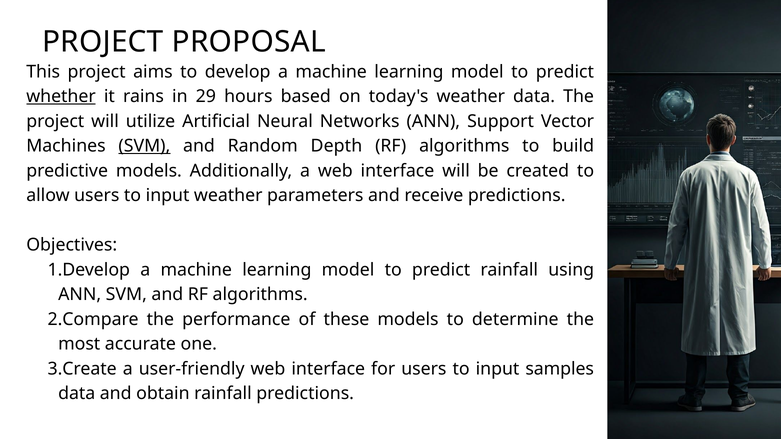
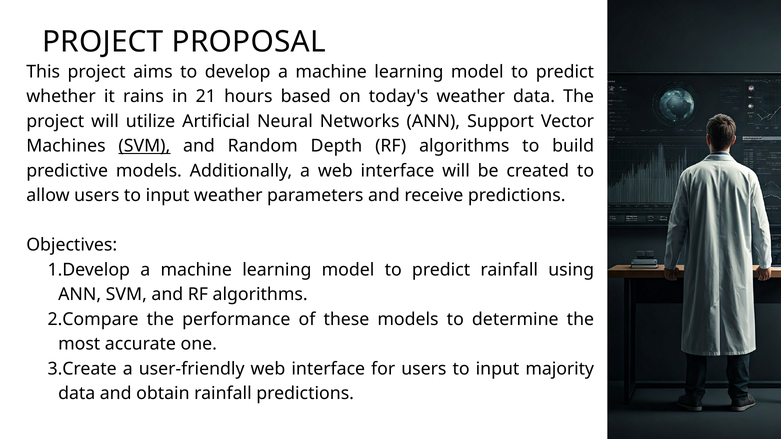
whether underline: present -> none
29: 29 -> 21
samples: samples -> majority
